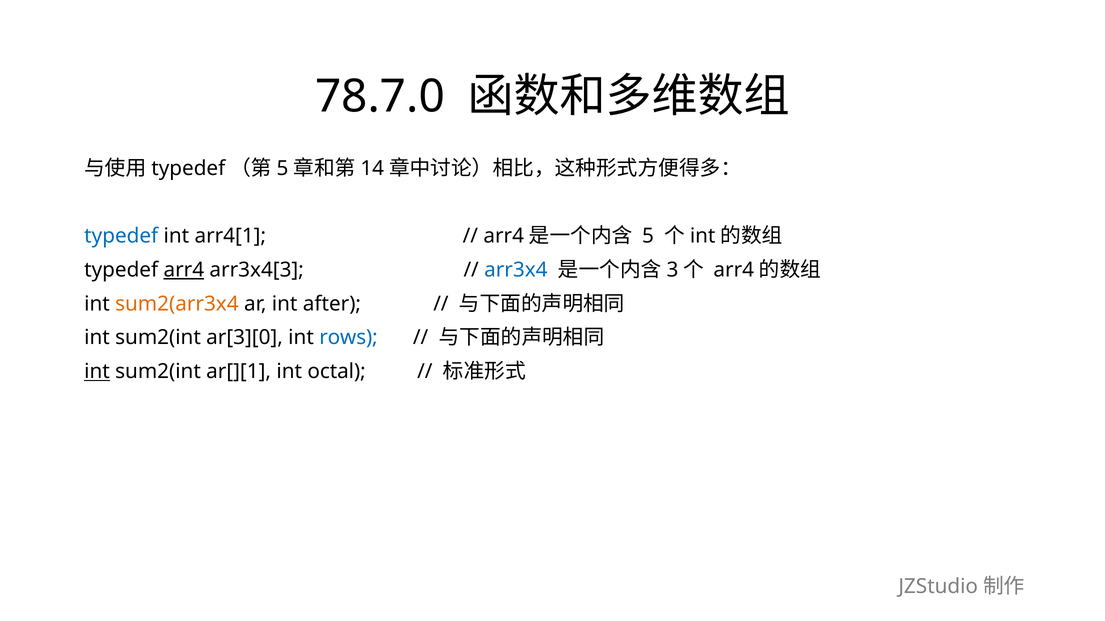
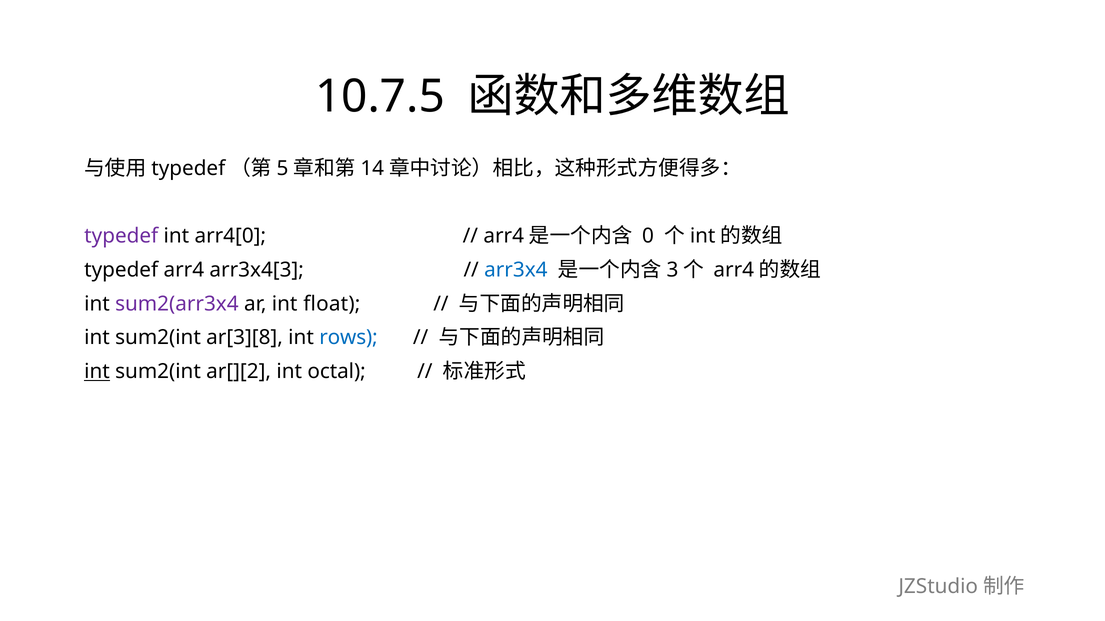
78.7.0: 78.7.0 -> 10.7.5
typedef at (121, 236) colour: blue -> purple
arr4[1: arr4[1 -> arr4[0
5: 5 -> 0
arr4 underline: present -> none
sum2(arr3x4 colour: orange -> purple
after: after -> float
ar[3][0: ar[3][0 -> ar[3][8
ar[][1: ar[][1 -> ar[][2
